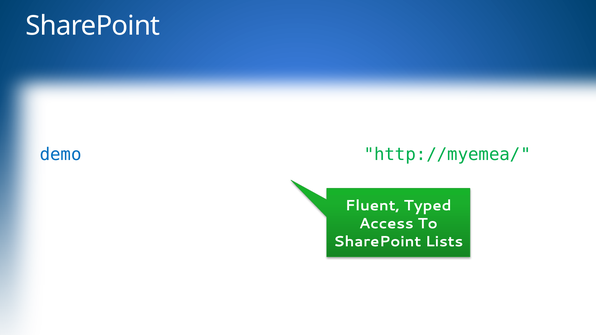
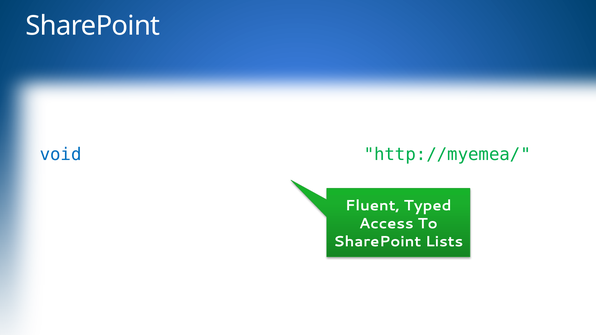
demo: demo -> void
